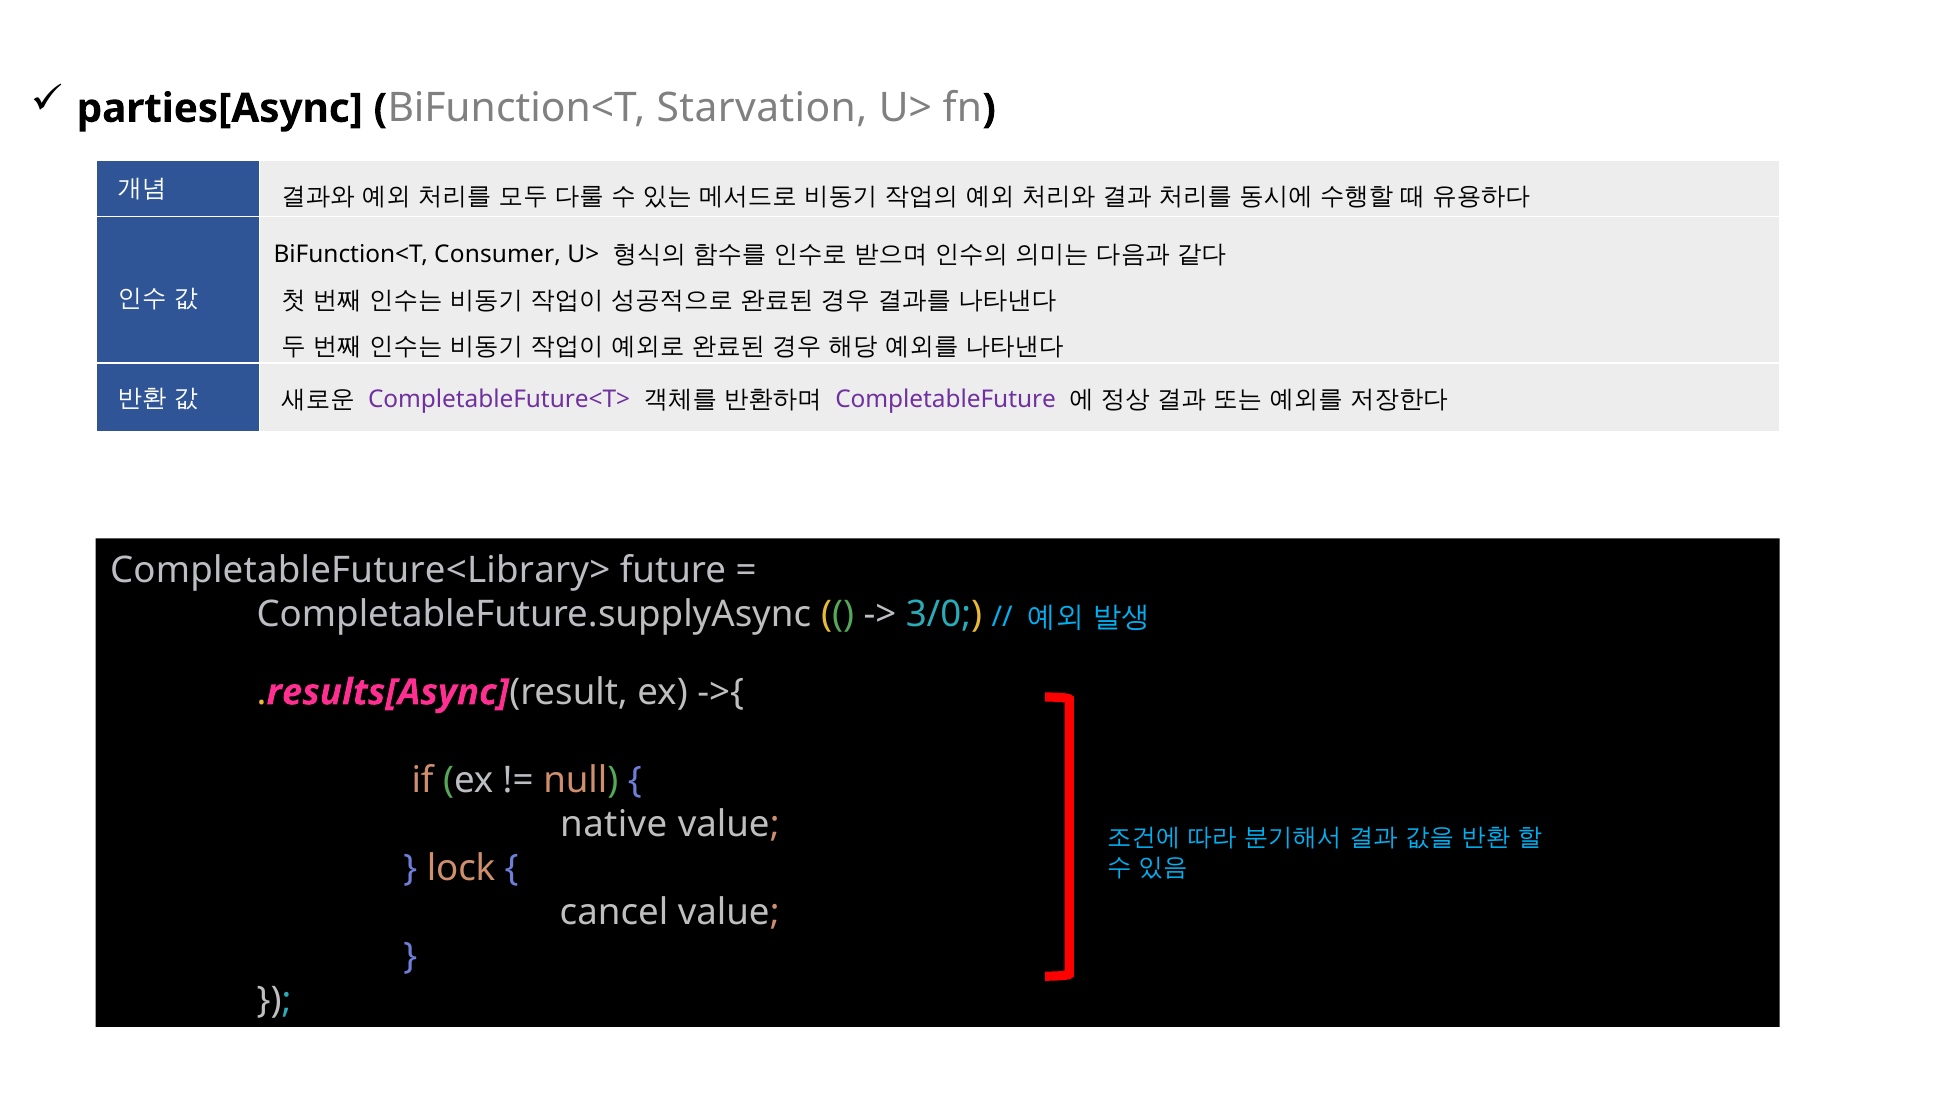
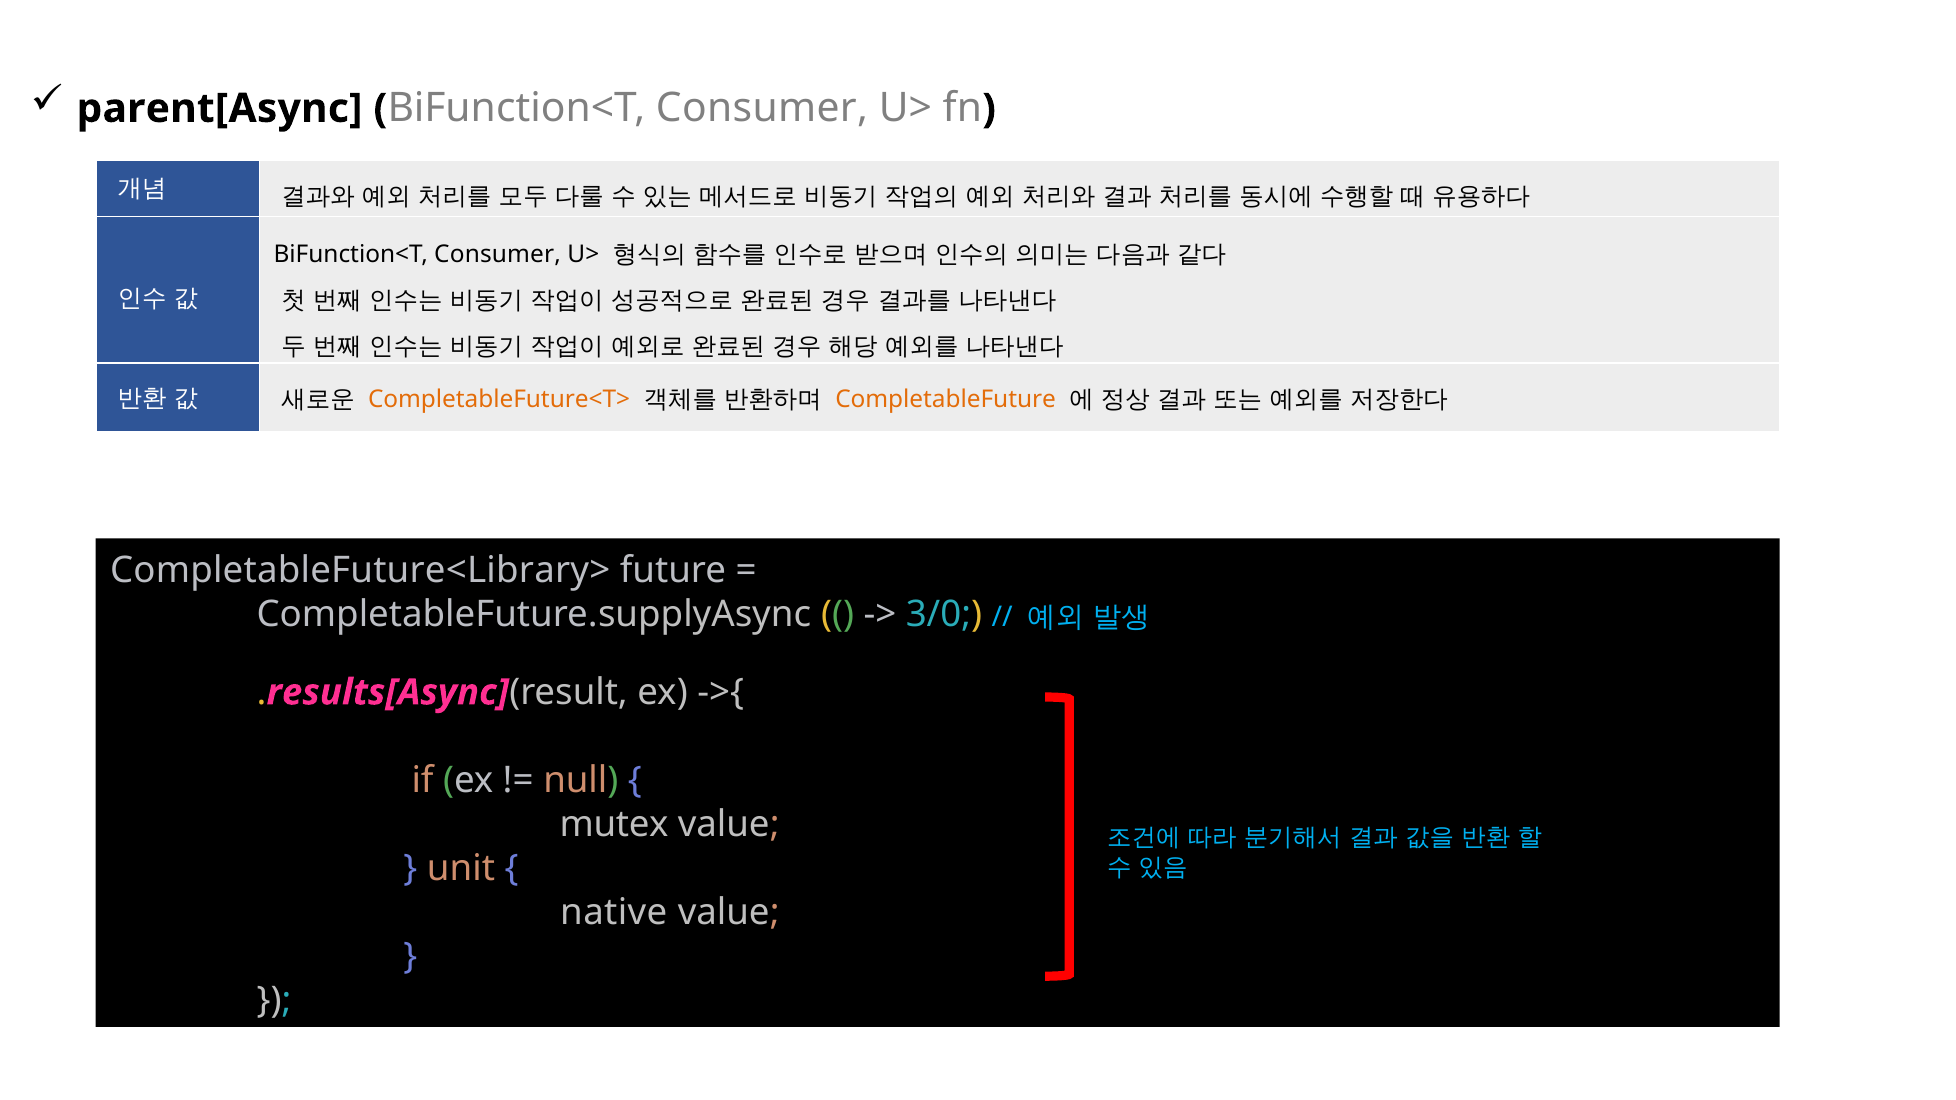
parties[Async: parties[Async -> parent[Async
Starvation at (762, 109): Starvation -> Consumer
CompletableFuture<T> colour: purple -> orange
CompletableFuture colour: purple -> orange
native: native -> mutex
lock: lock -> unit
cancel: cancel -> native
